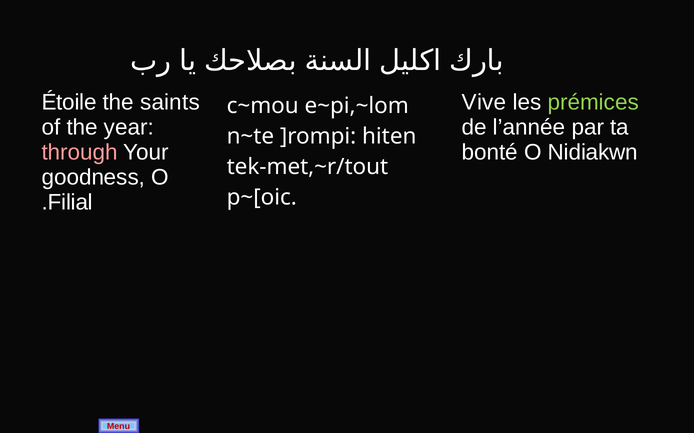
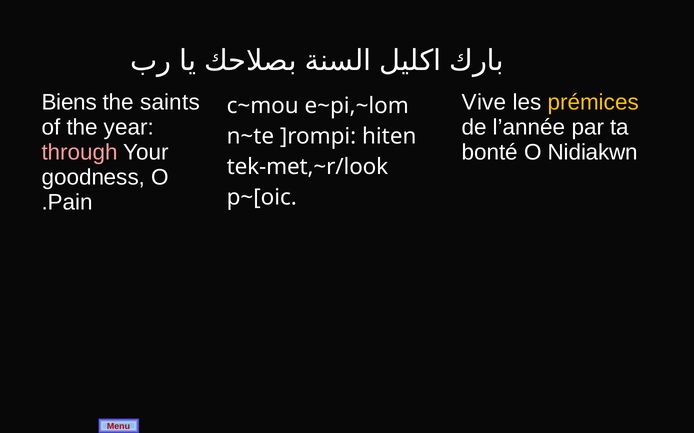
Étoile: Étoile -> Biens
prémices colour: light green -> yellow
tek-met,~r/tout: tek-met,~r/tout -> tek-met,~r/look
Filial: Filial -> Pain
